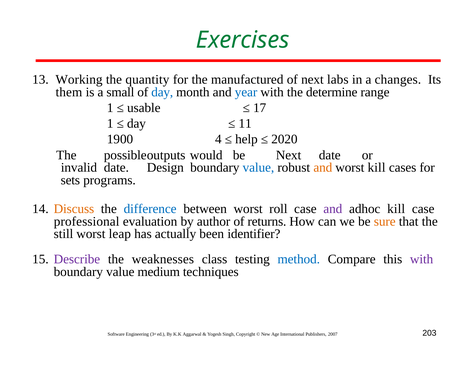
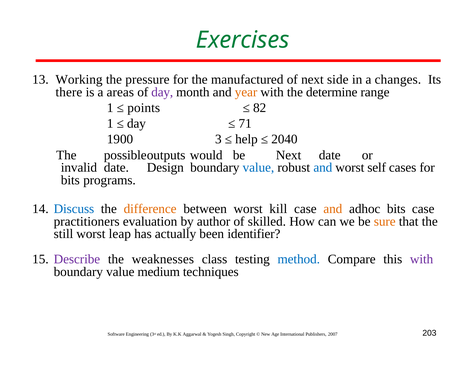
quantity: quantity -> pressure
labs: labs -> side
them: them -> there
small: small -> areas
day at (162, 92) colour: blue -> purple
year colour: blue -> orange
usable: usable -> points
17: 17 -> 82
11: 11 -> 71
4: 4 -> 3
2020: 2020 -> 2040
and at (323, 168) colour: orange -> blue
worst kill: kill -> self
sets at (70, 180): sets -> bits
Discuss colour: orange -> blue
difference colour: blue -> orange
roll: roll -> kill
and at (333, 209) colour: purple -> orange
adhoc kill: kill -> bits
professional: professional -> practitioners
returns: returns -> skilled
